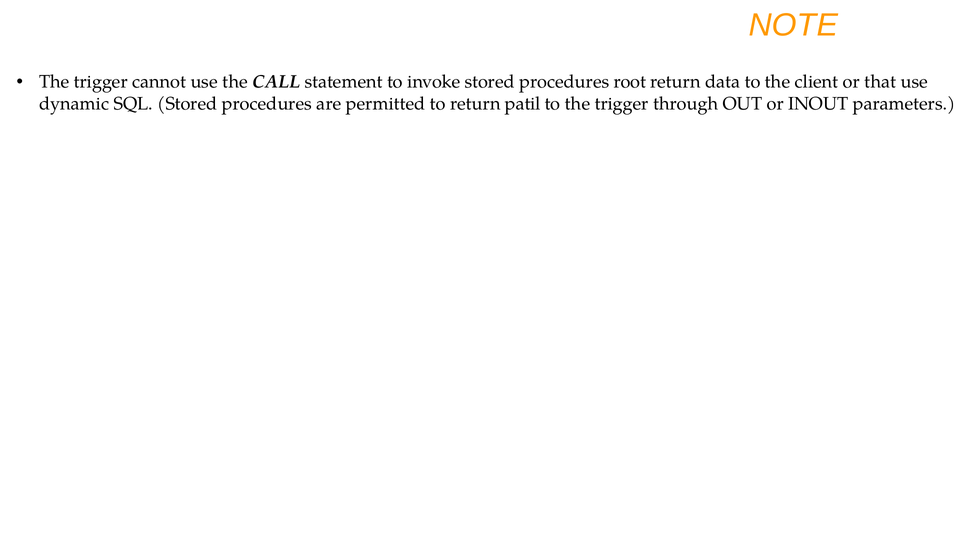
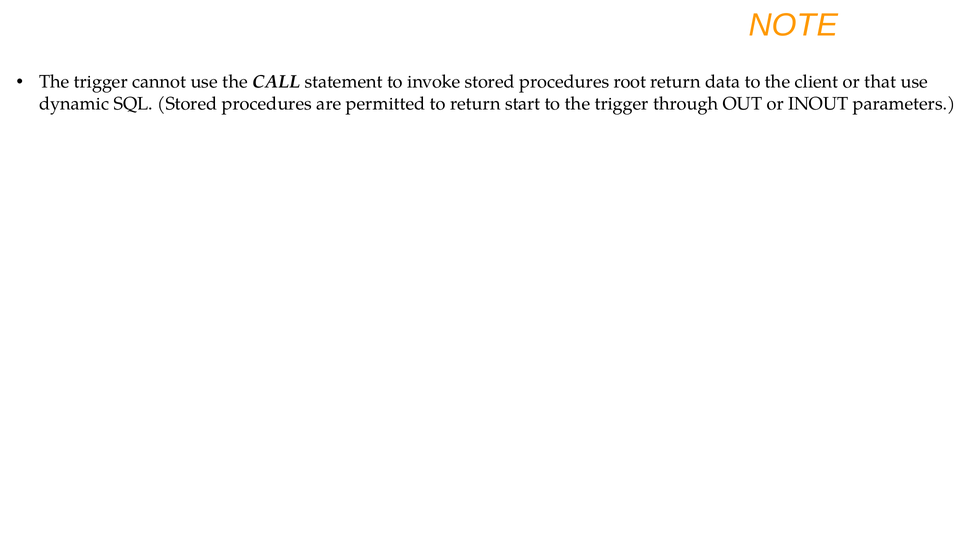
patil: patil -> start
